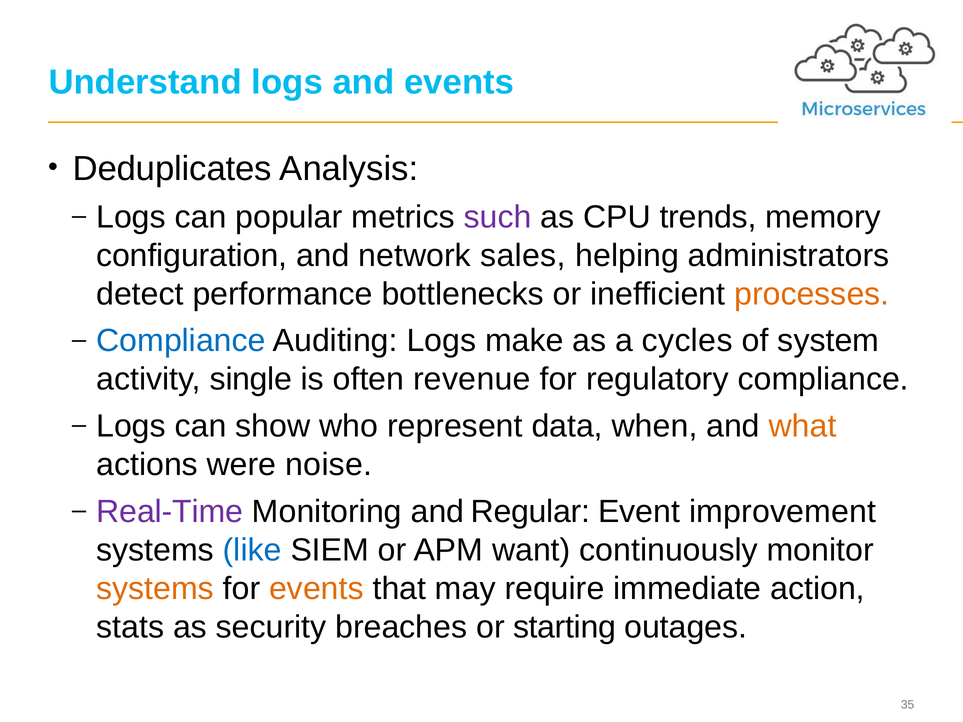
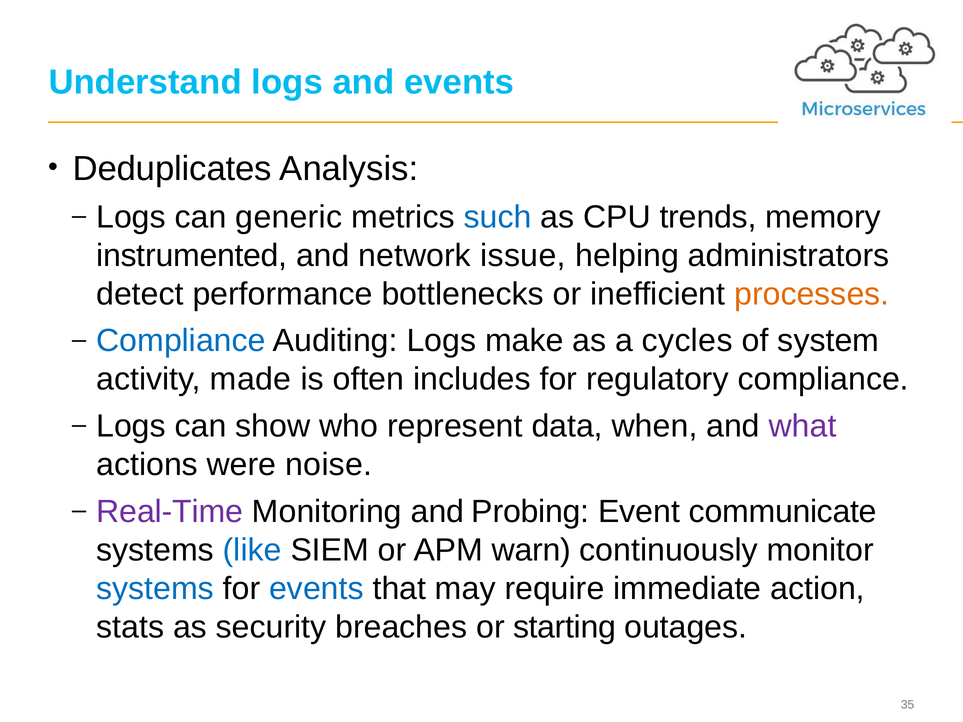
popular: popular -> generic
such colour: purple -> blue
configuration: configuration -> instrumented
sales: sales -> issue
single: single -> made
revenue: revenue -> includes
what colour: orange -> purple
Regular: Regular -> Probing
improvement: improvement -> communicate
want: want -> warn
systems at (155, 589) colour: orange -> blue
events at (316, 589) colour: orange -> blue
